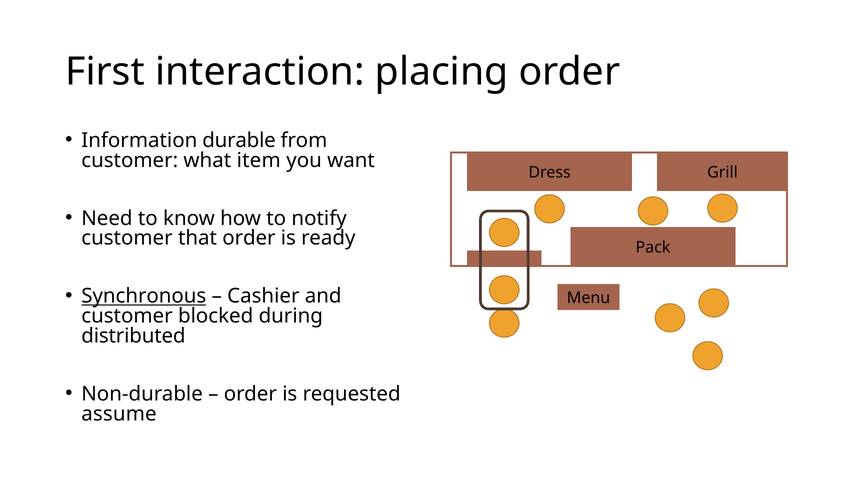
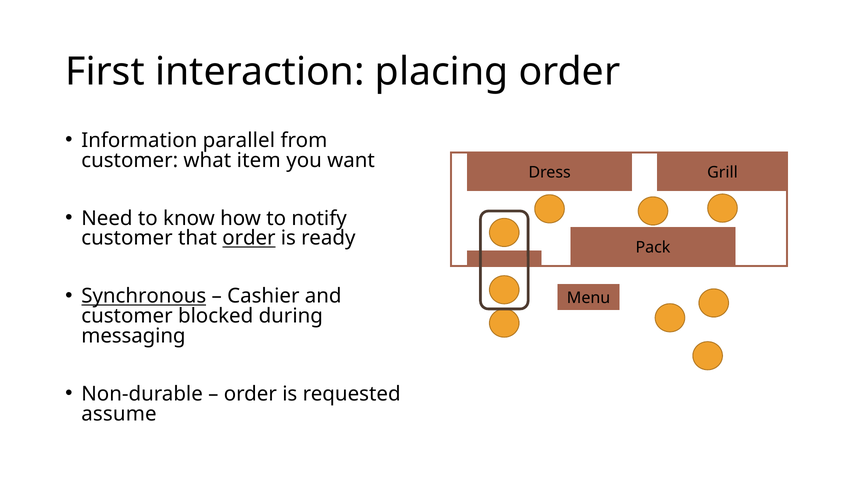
durable: durable -> parallel
order at (249, 238) underline: none -> present
distributed: distributed -> messaging
